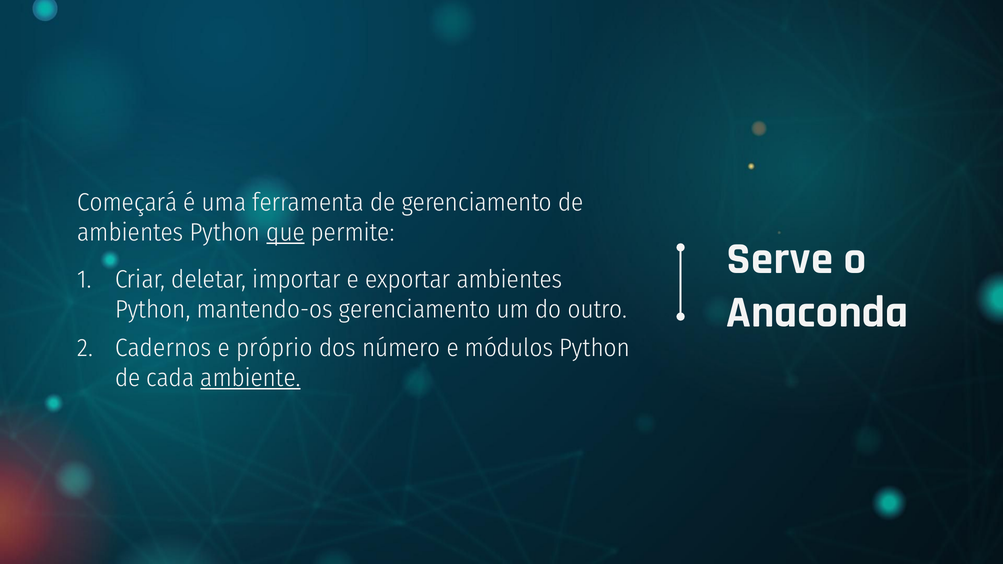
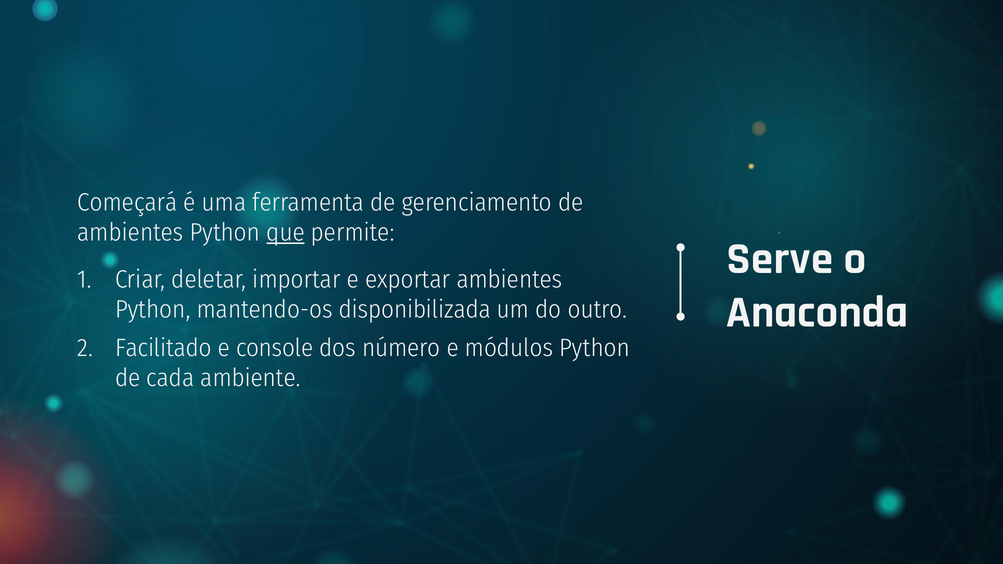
mantendo-os gerenciamento: gerenciamento -> disponibilizada
Cadernos: Cadernos -> Facilitado
próprio: próprio -> console
ambiente underline: present -> none
